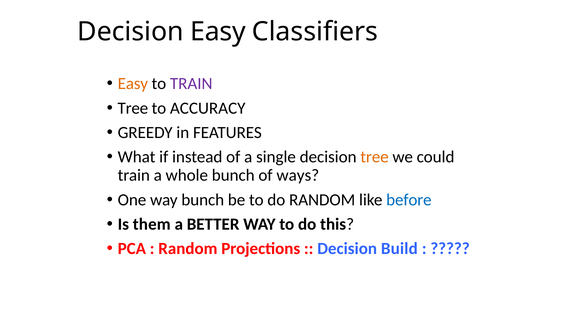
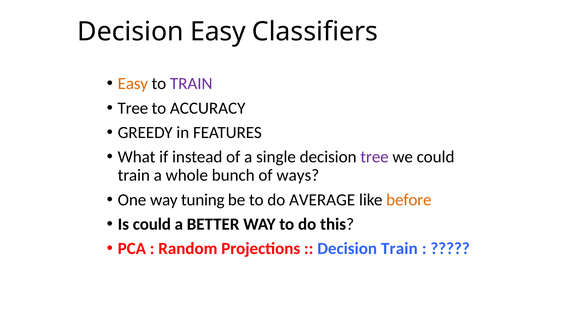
tree at (375, 157) colour: orange -> purple
way bunch: bunch -> tuning
do RANDOM: RANDOM -> AVERAGE
before colour: blue -> orange
Is them: them -> could
Decision Build: Build -> Train
